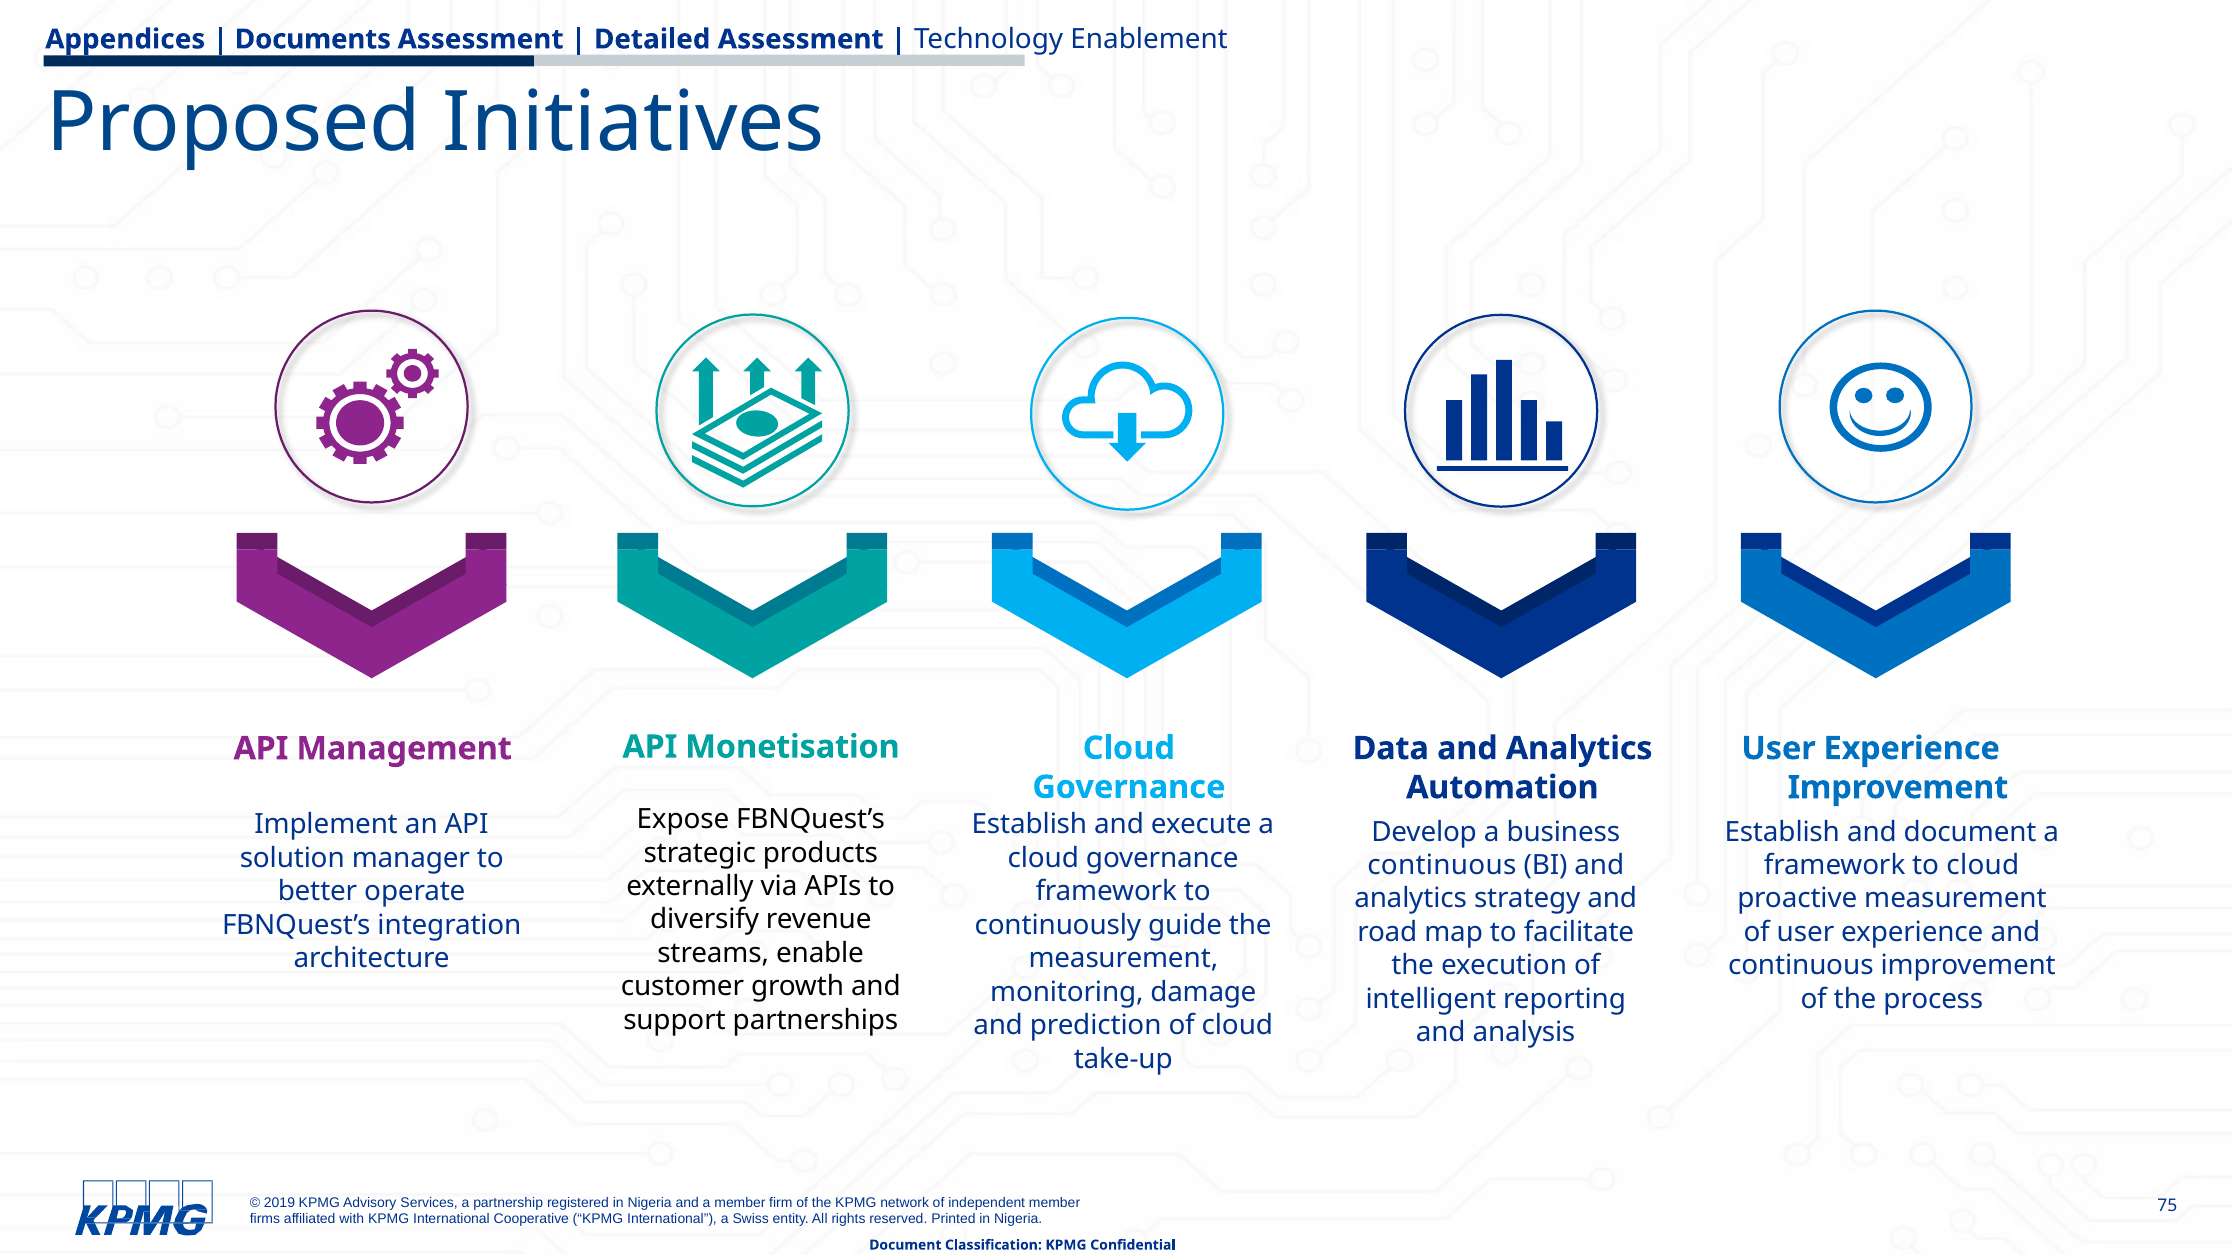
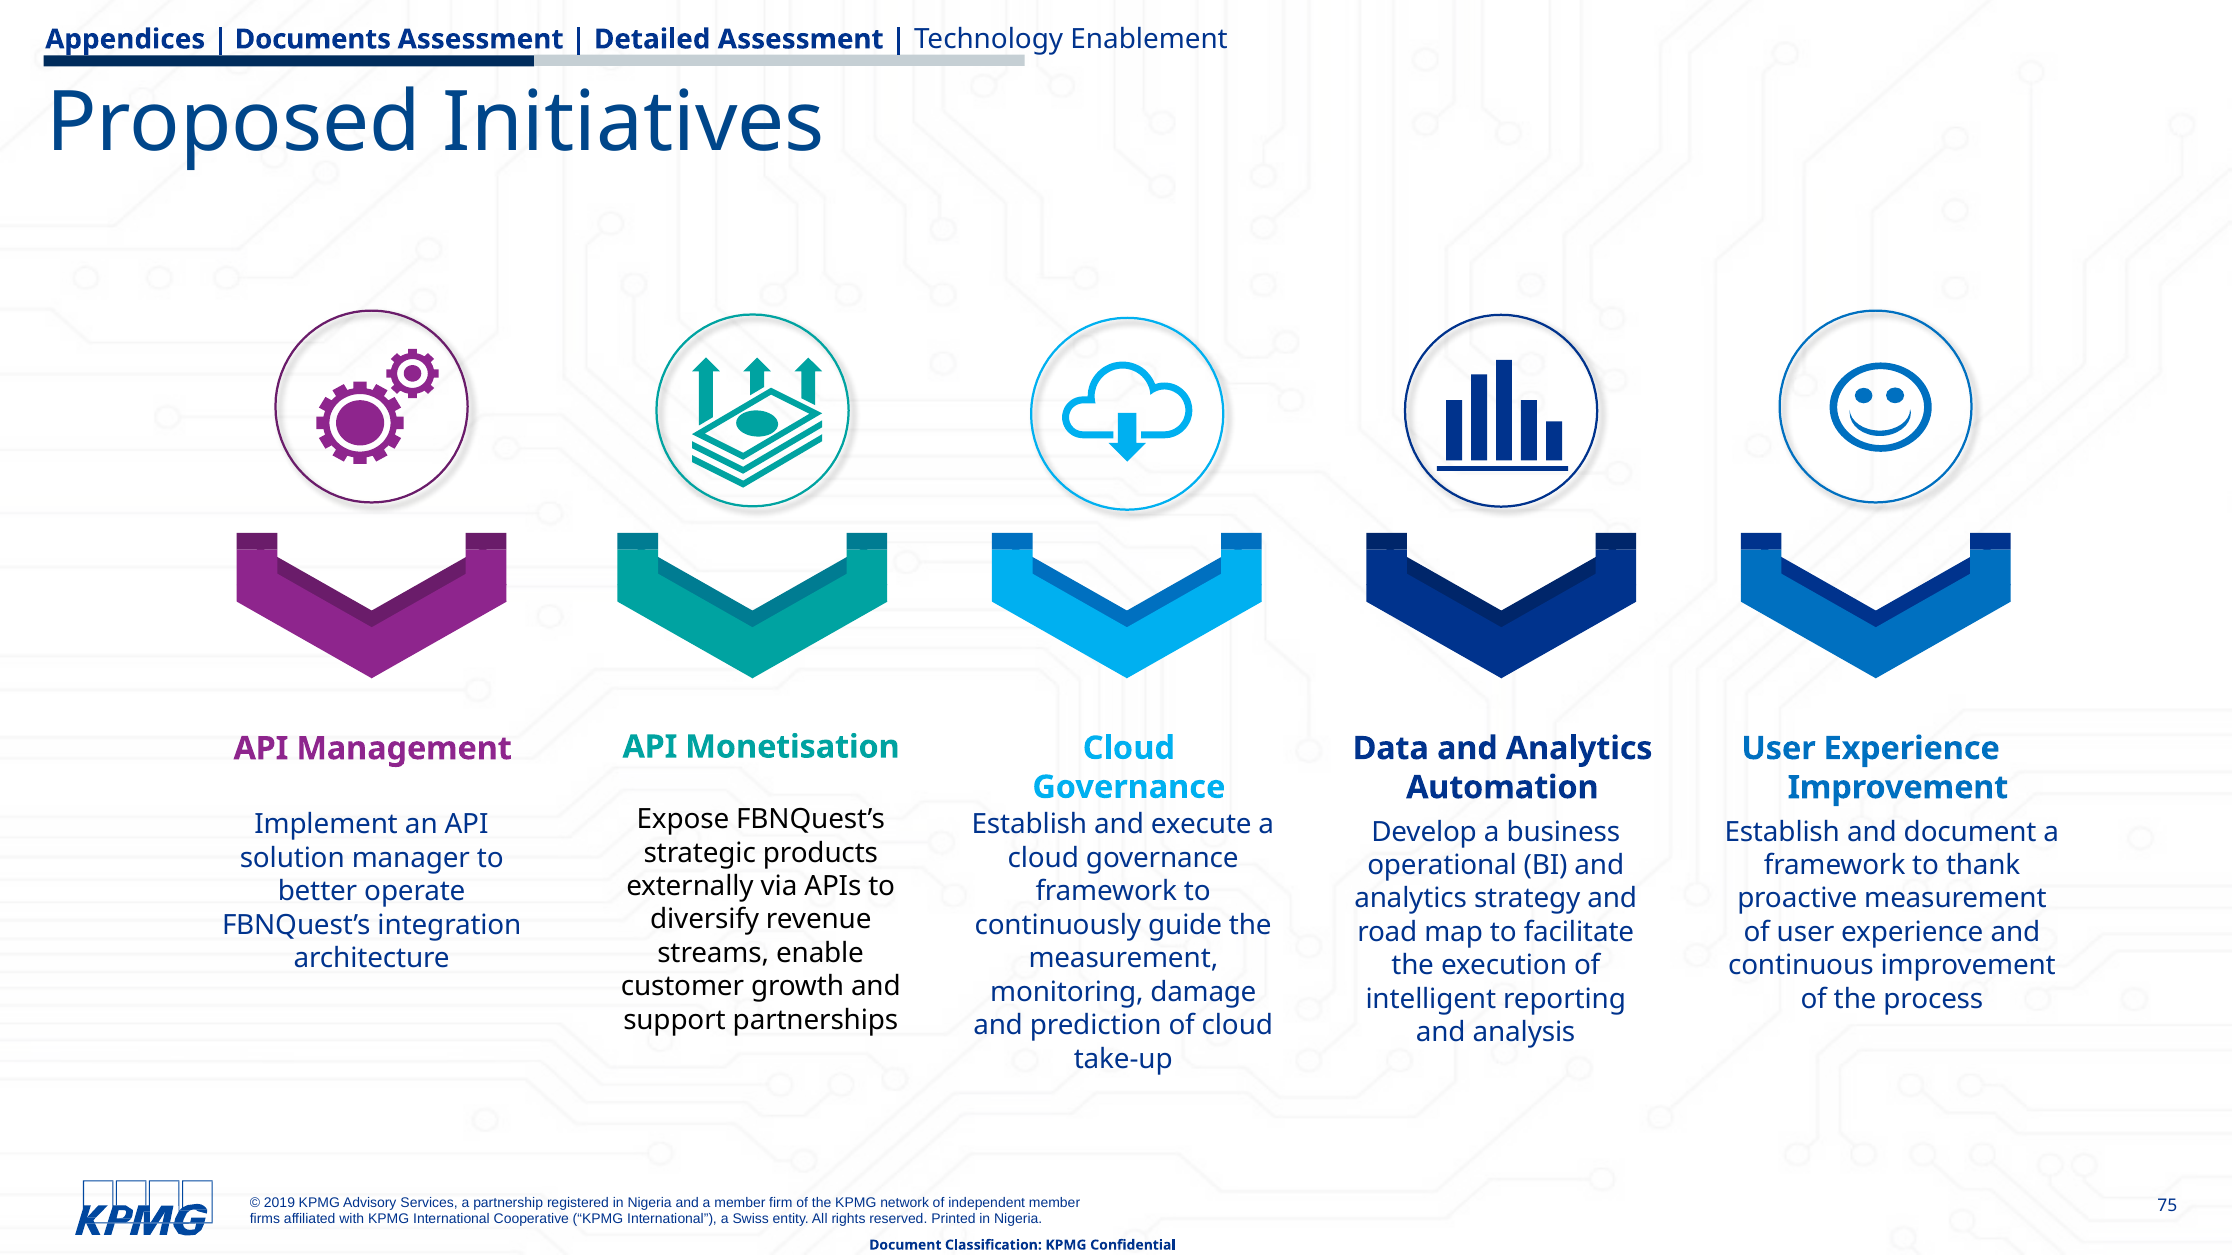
continuous at (1442, 866): continuous -> operational
to cloud: cloud -> thank
